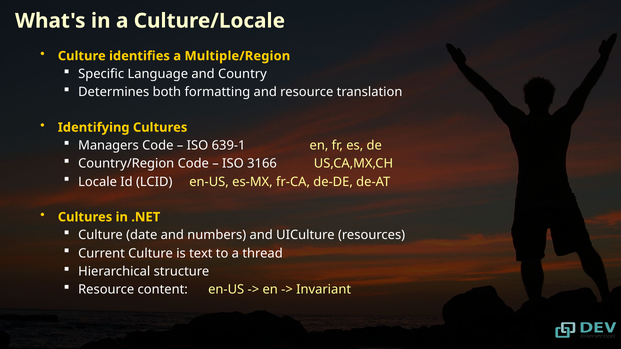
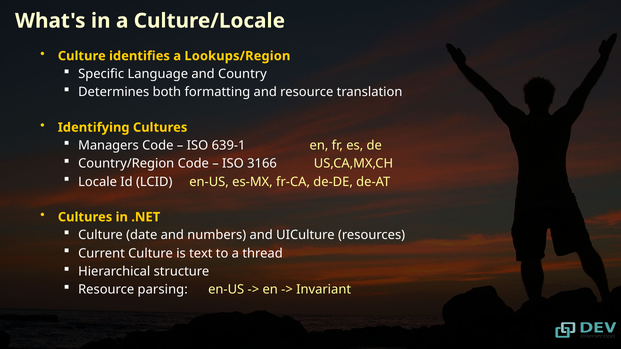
Multiple/Region: Multiple/Region -> Lookups/Region
content: content -> parsing
